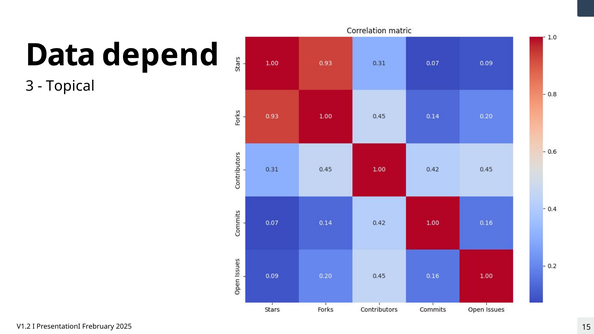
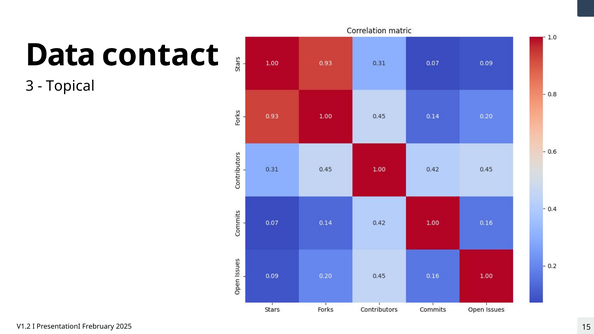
depend: depend -> contact
